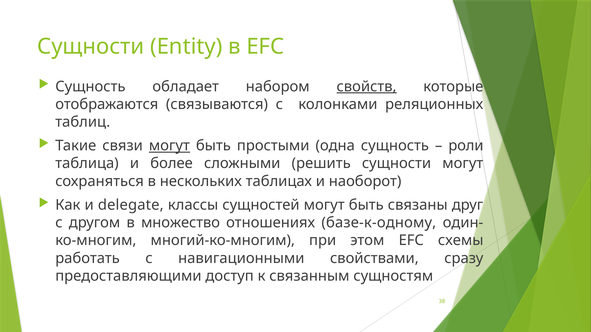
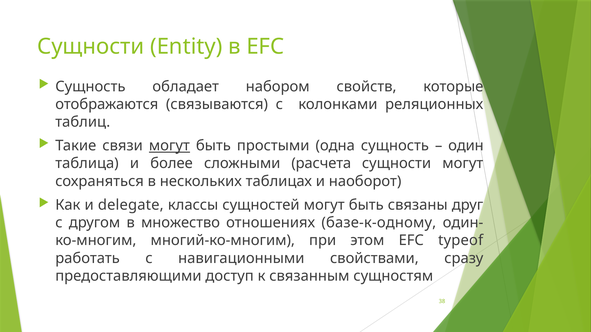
свойств underline: present -> none
роли: роли -> один
решить: решить -> расчета
схемы: схемы -> typeof
